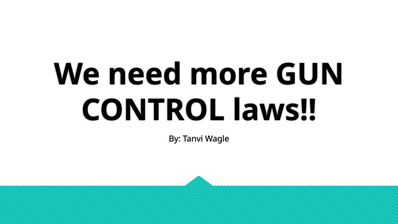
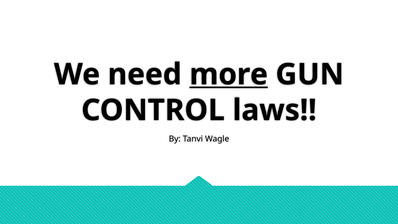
more underline: none -> present
